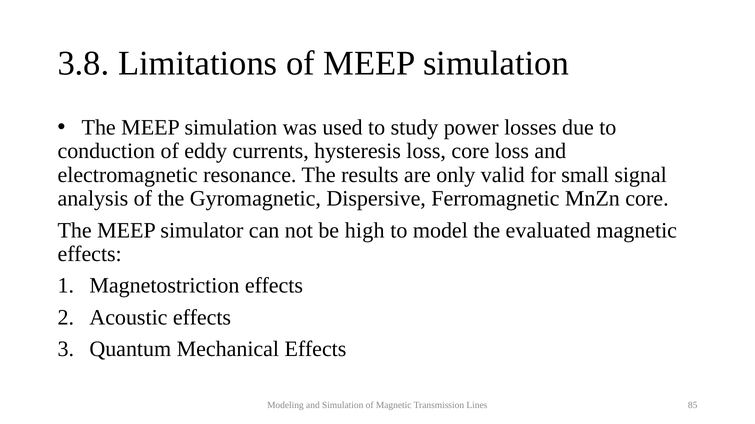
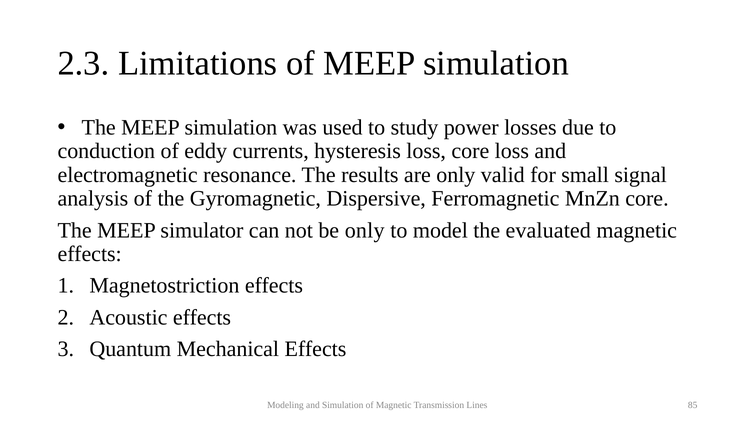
3.8: 3.8 -> 2.3
be high: high -> only
